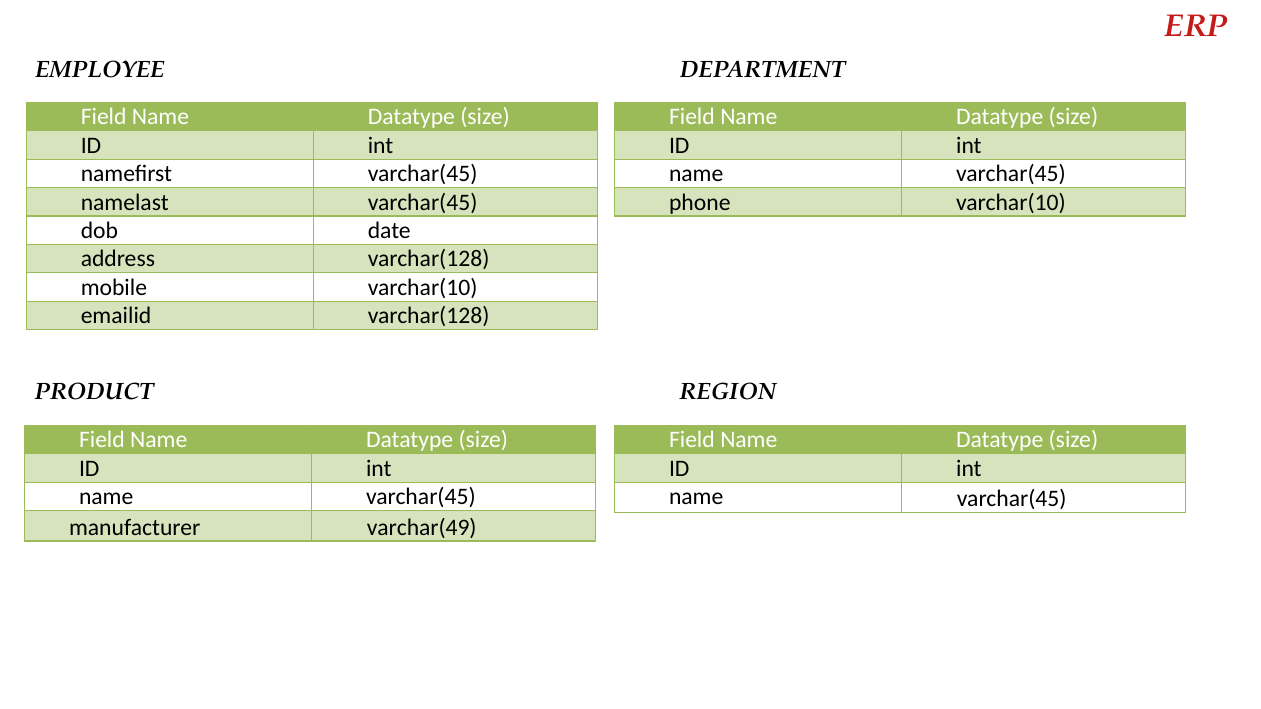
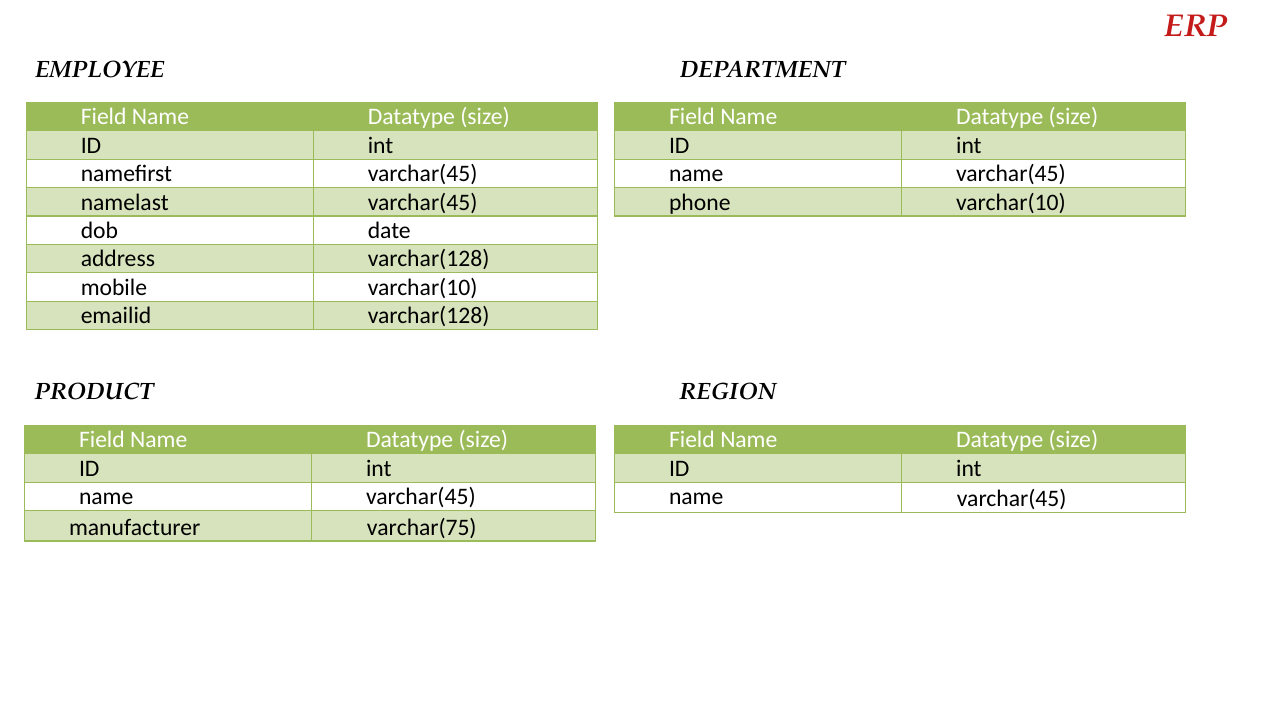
varchar(49: varchar(49 -> varchar(75
